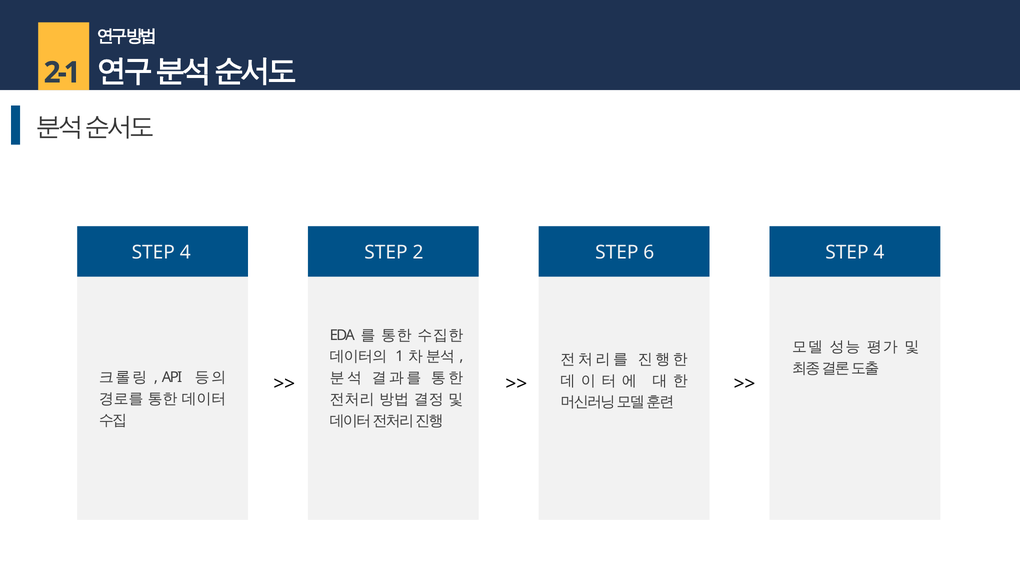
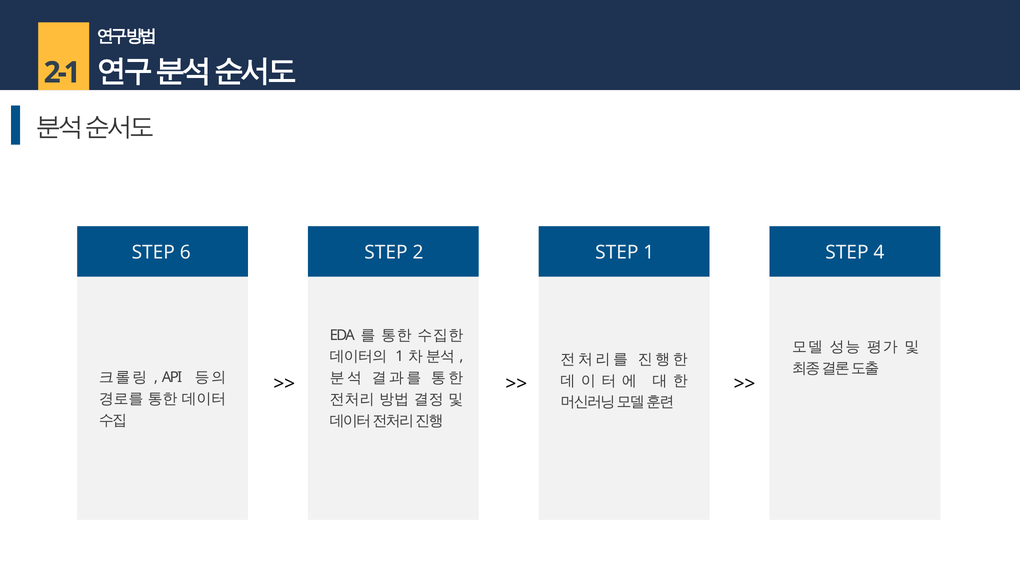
4 at (185, 252): 4 -> 6
STEP 6: 6 -> 1
